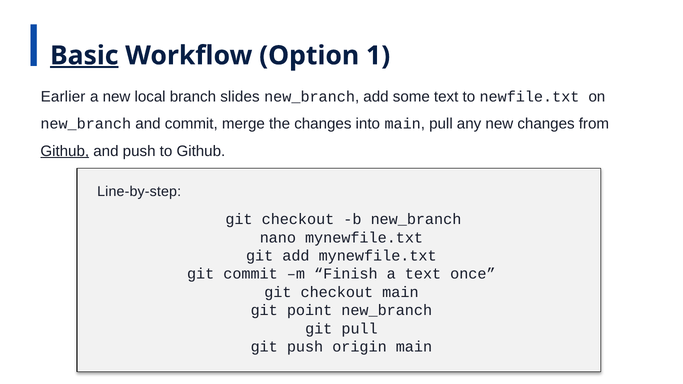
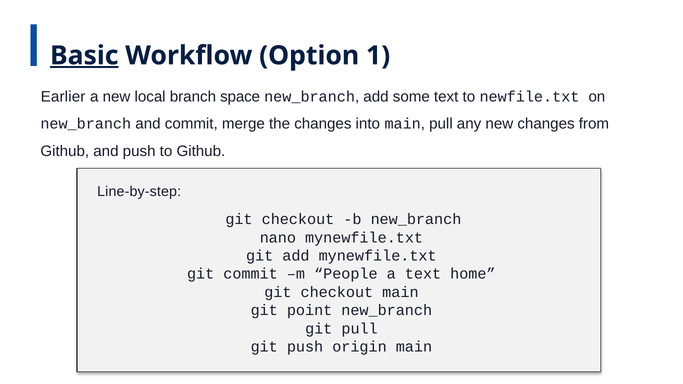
slides: slides -> space
Github at (65, 151) underline: present -> none
Finish: Finish -> People
once: once -> home
